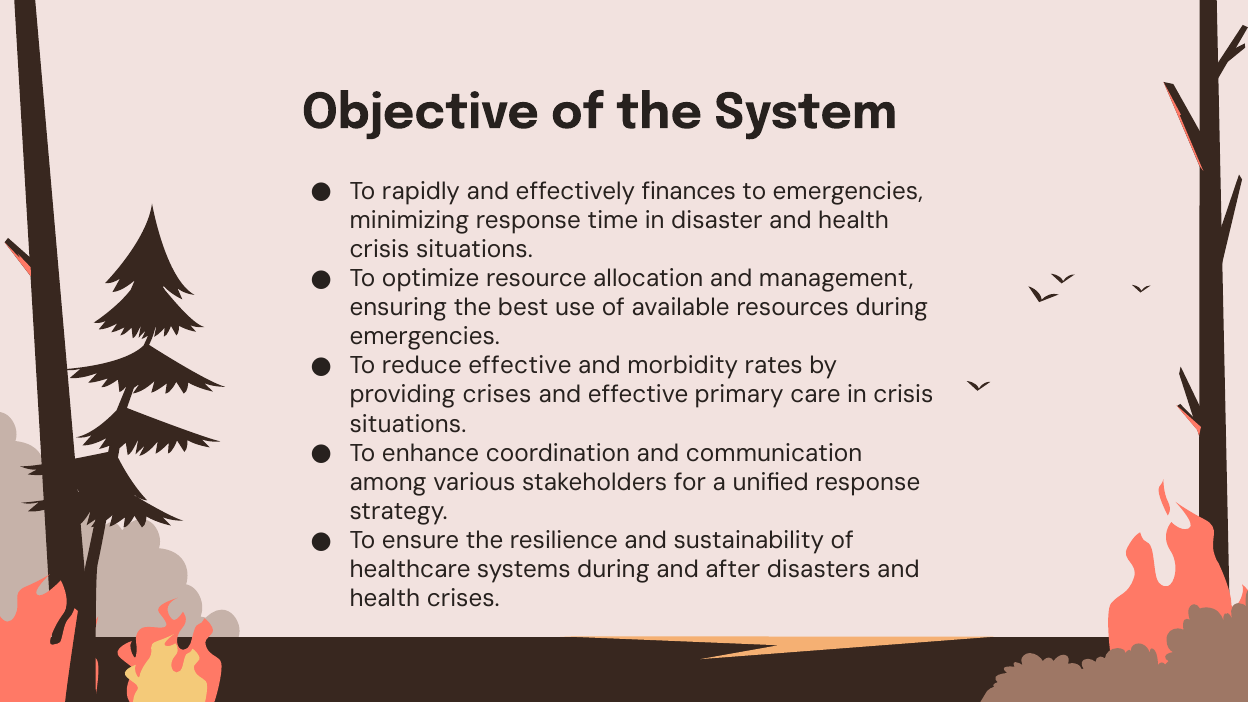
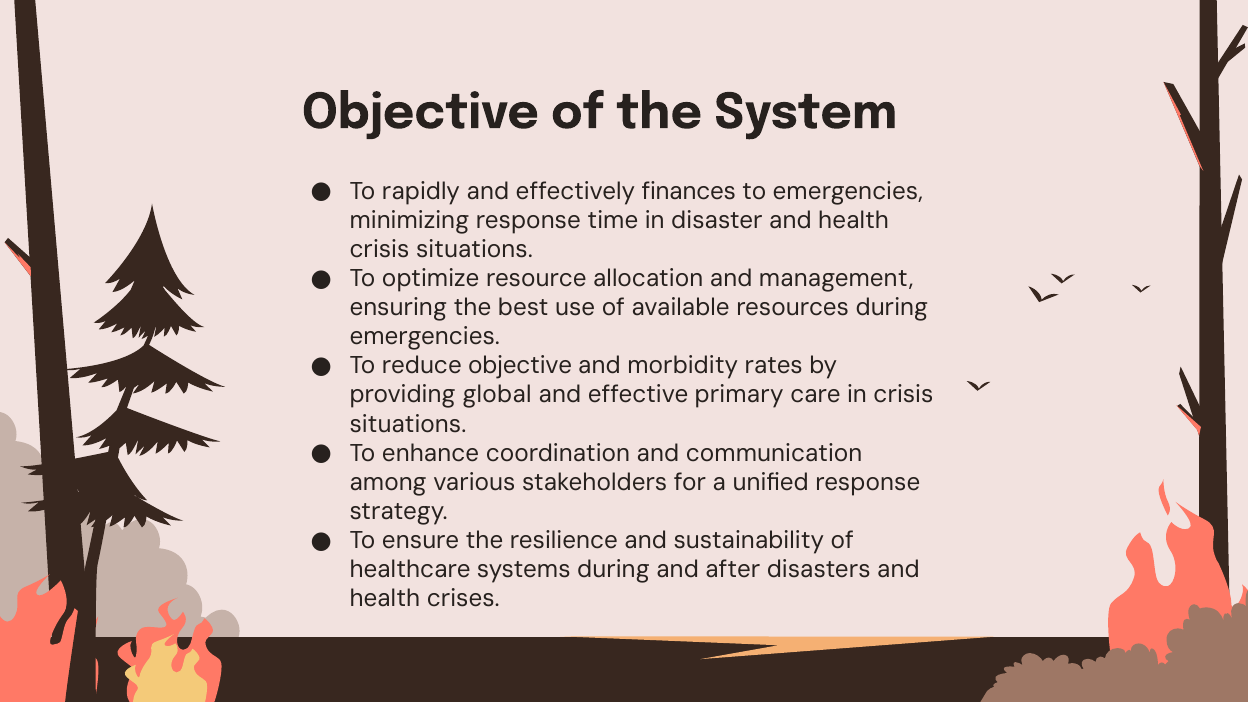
reduce effective: effective -> objective
providing crises: crises -> global
